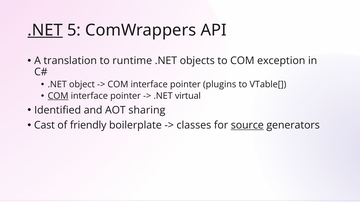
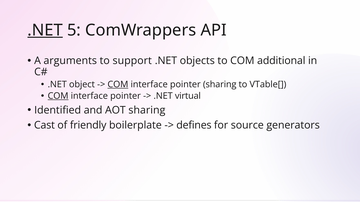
translation: translation -> arguments
runtime: runtime -> support
exception: exception -> additional
COM at (118, 85) underline: none -> present
pointer plugins: plugins -> sharing
classes: classes -> defines
source underline: present -> none
